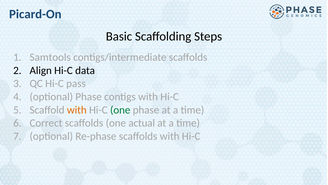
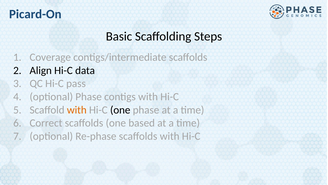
Samtools: Samtools -> Coverage
one at (120, 110) colour: green -> black
actual: actual -> based
